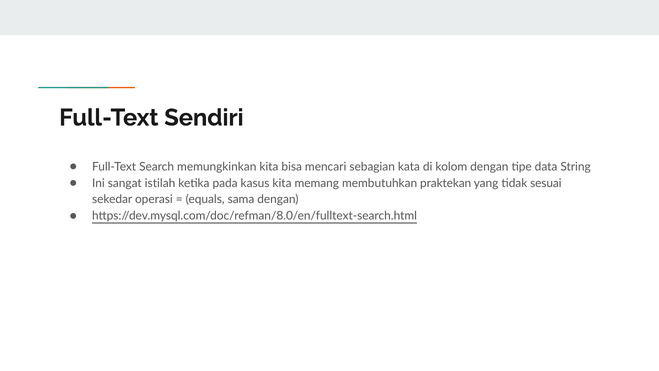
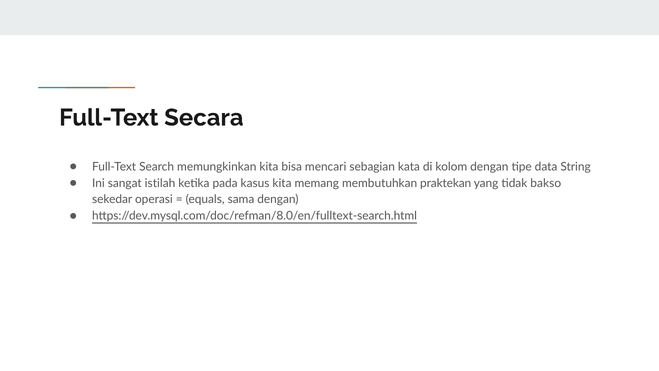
Sendiri: Sendiri -> Secara
sesuai: sesuai -> bakso
